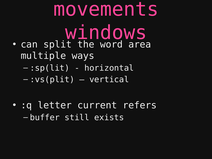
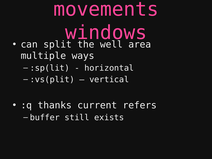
word: word -> well
letter: letter -> thanks
